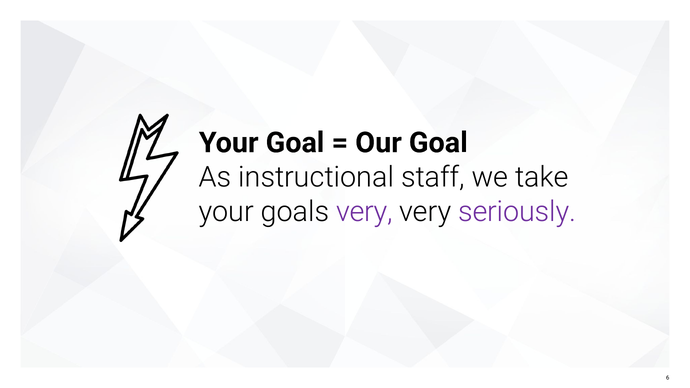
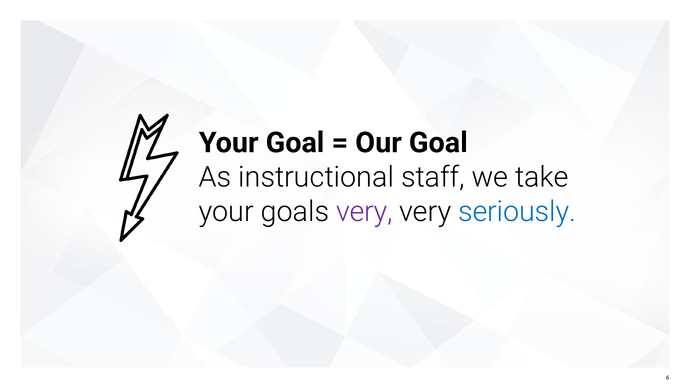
seriously colour: purple -> blue
